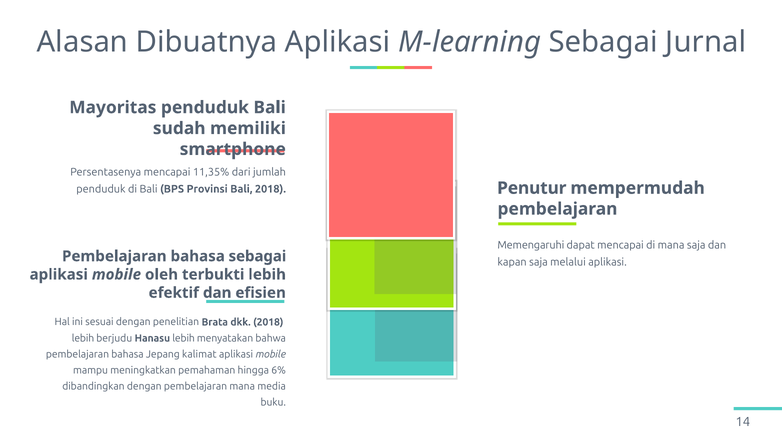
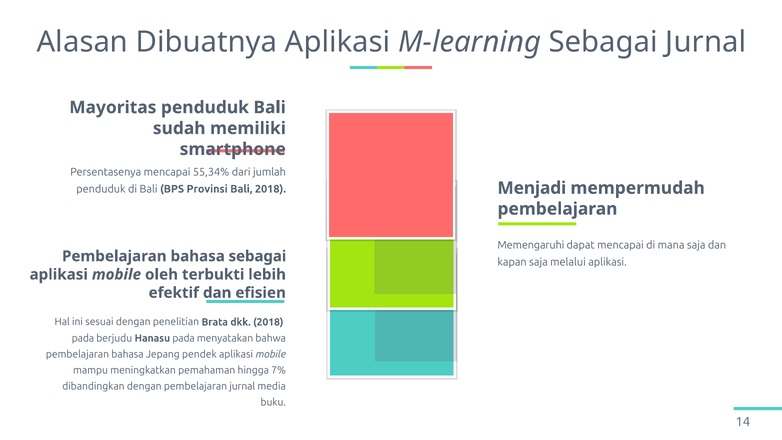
11,35%: 11,35% -> 55,34%
Penutur: Penutur -> Menjadi
lebih at (83, 338): lebih -> pada
Hanasu lebih: lebih -> pada
kalimat: kalimat -> pendek
6%: 6% -> 7%
pembelajaran mana: mana -> jurnal
